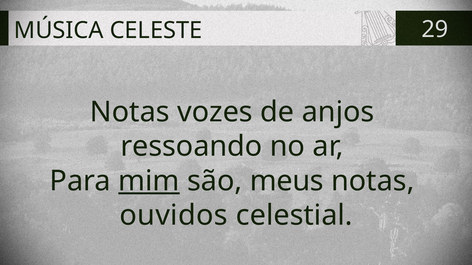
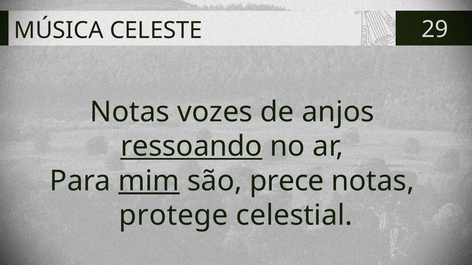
ressoando underline: none -> present
meus: meus -> prece
ouvidos: ouvidos -> protege
